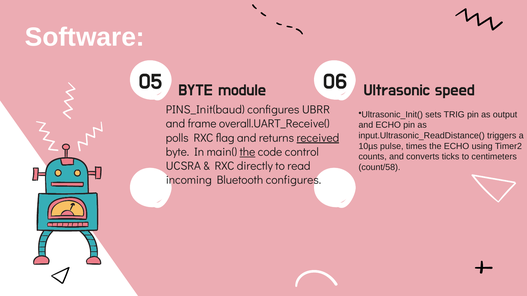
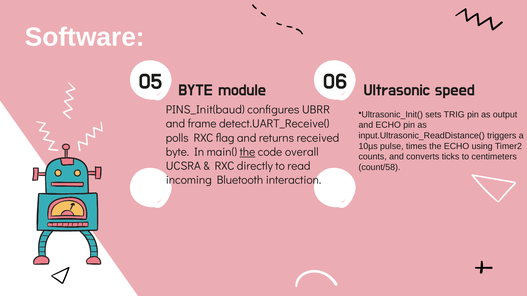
overall.UART_Receive(: overall.UART_Receive( -> detect.UART_Receive(
received underline: present -> none
control: control -> overall
Bluetooth configures: configures -> interaction
